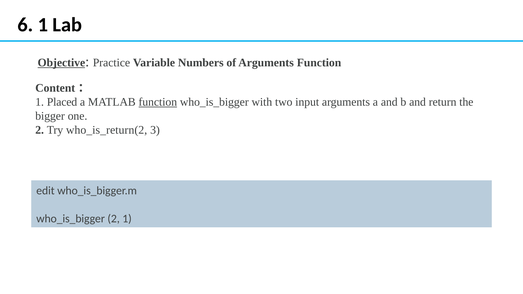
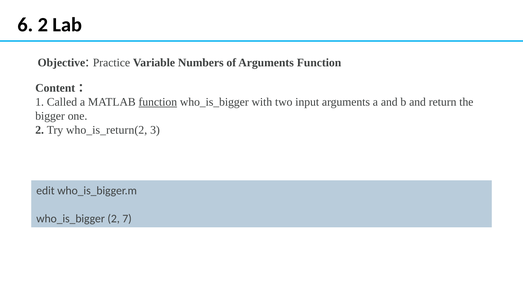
6 1: 1 -> 2
Objective underline: present -> none
Placed: Placed -> Called
2 1: 1 -> 7
